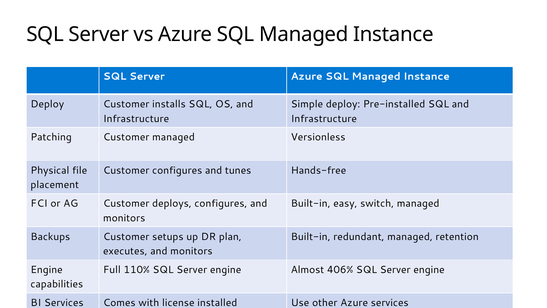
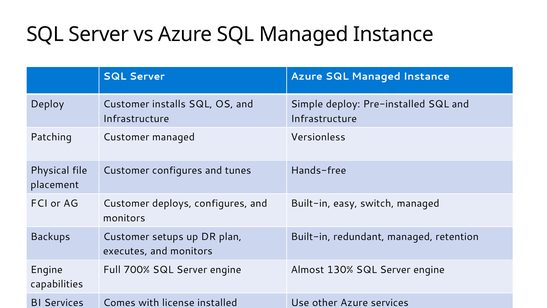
110%: 110% -> 700%
406%: 406% -> 130%
